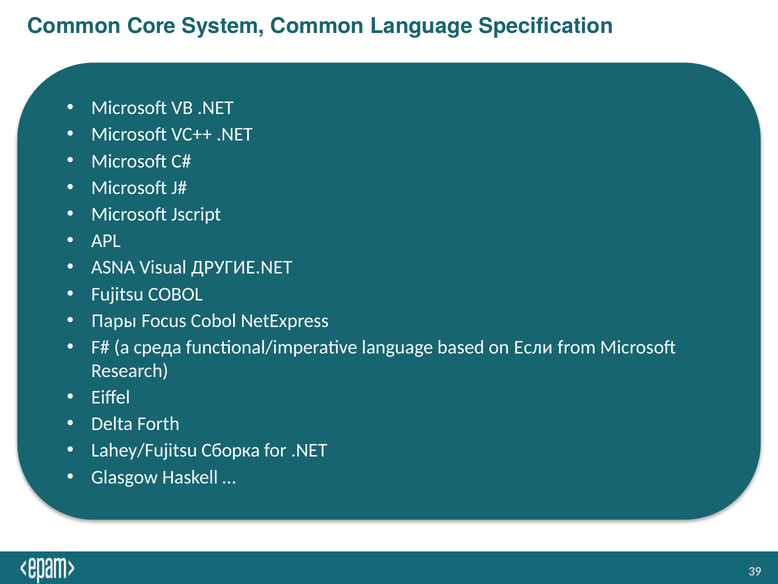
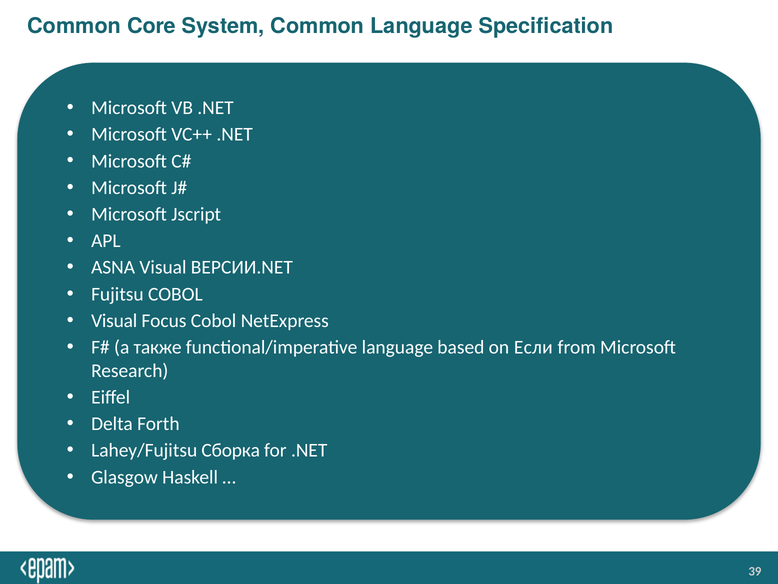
ДРУГИЕ.NET: ДРУГИЕ.NET -> ВЕРСИИ.NET
Пары at (114, 320): Пары -> Visual
среда: среда -> также
